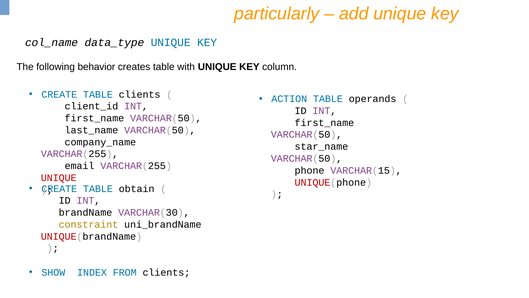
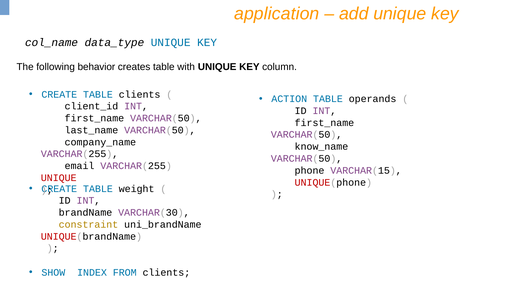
particularly: particularly -> application
star_name: star_name -> know_name
obtain: obtain -> weight
